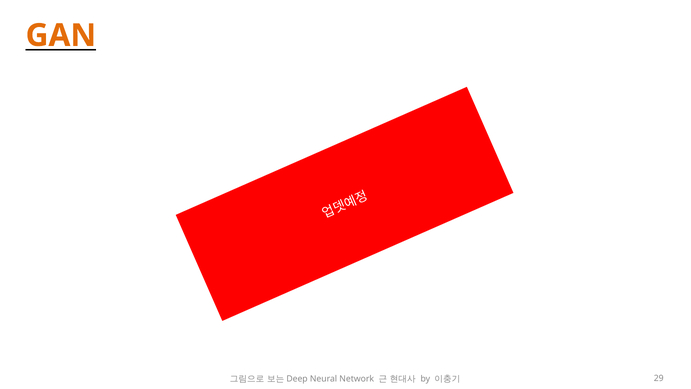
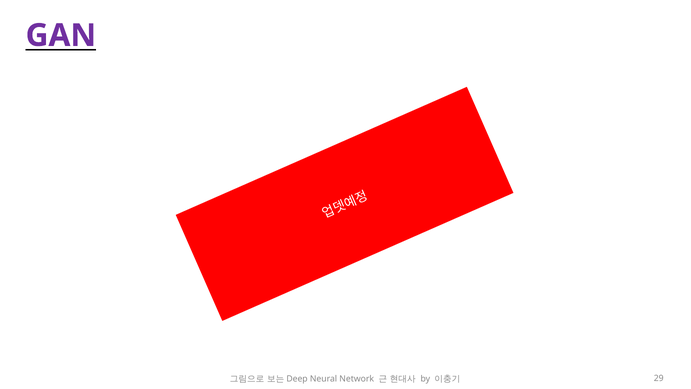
GAN colour: orange -> purple
